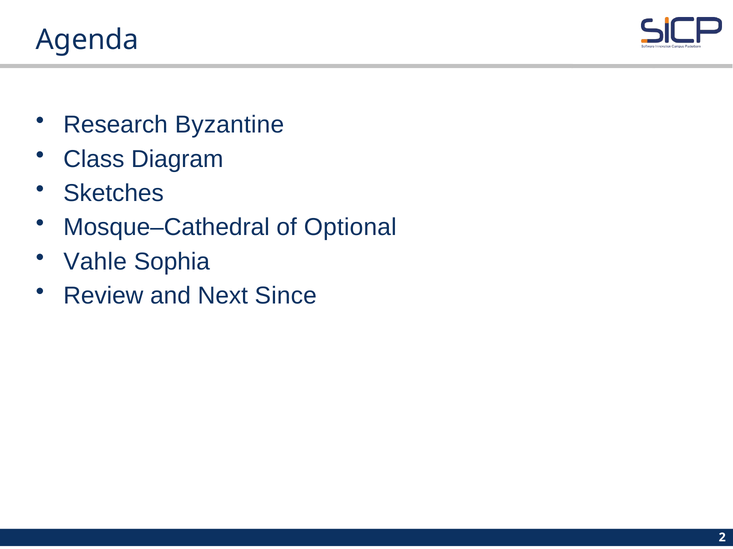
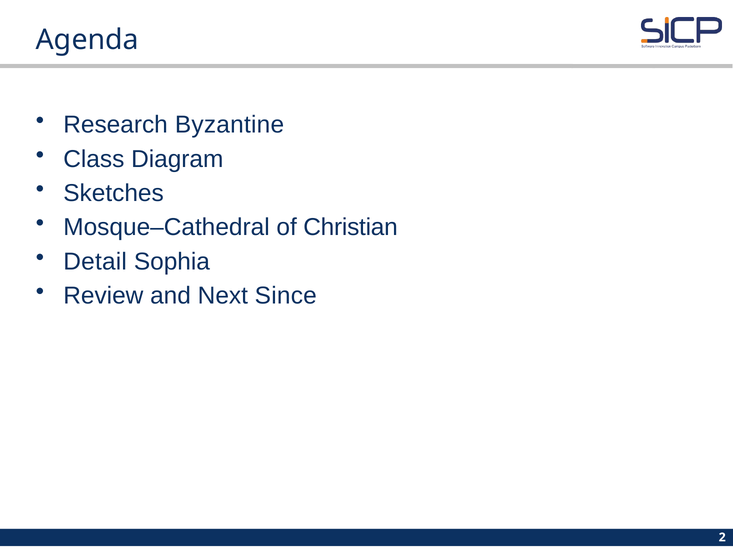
Optional: Optional -> Christian
Vahle: Vahle -> Detail
